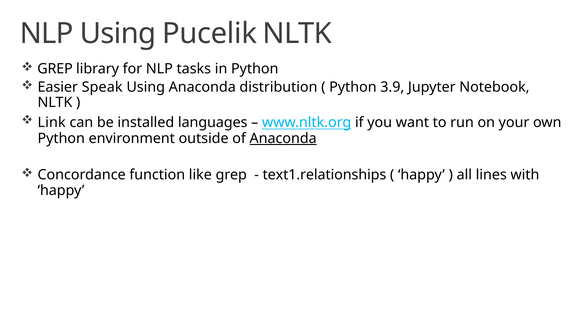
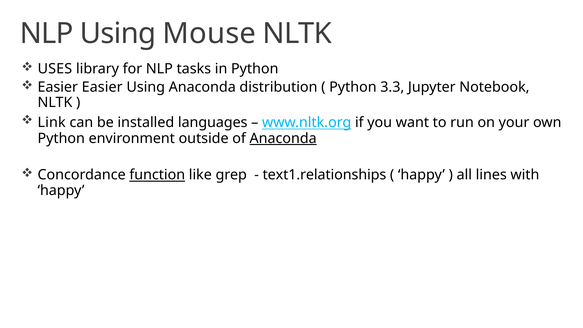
Pucelik: Pucelik -> Mouse
GREP at (55, 69): GREP -> USES
Easier Speak: Speak -> Easier
3.9: 3.9 -> 3.3
function underline: none -> present
